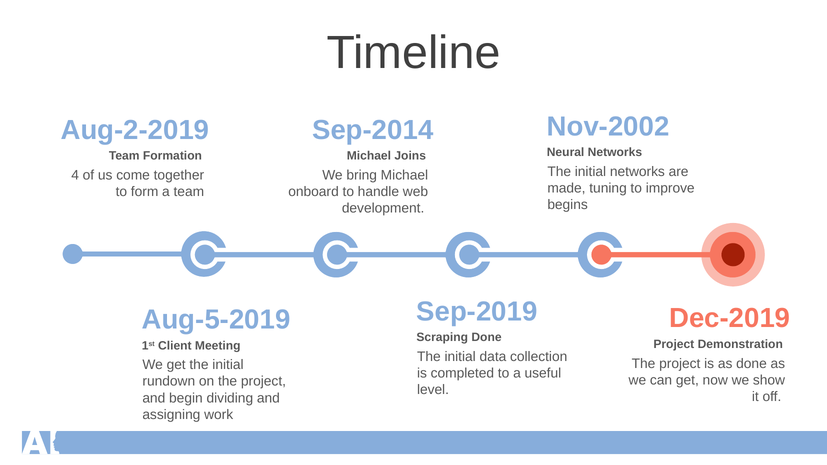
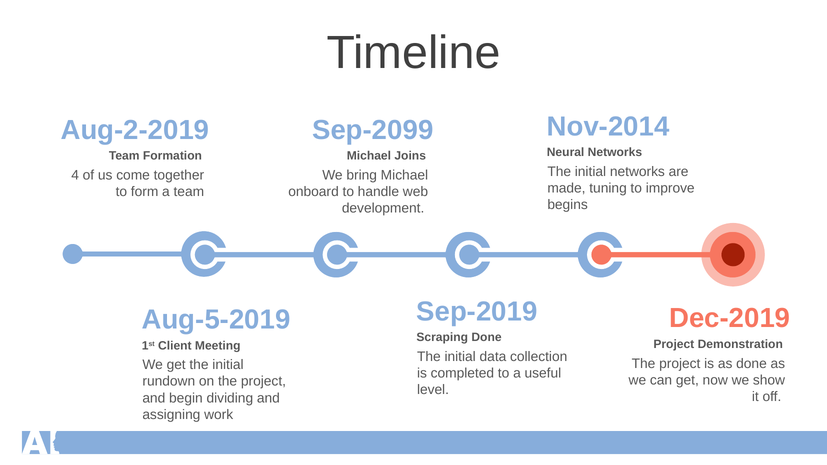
Nov-2002: Nov-2002 -> Nov-2014
Sep-2014: Sep-2014 -> Sep-2099
